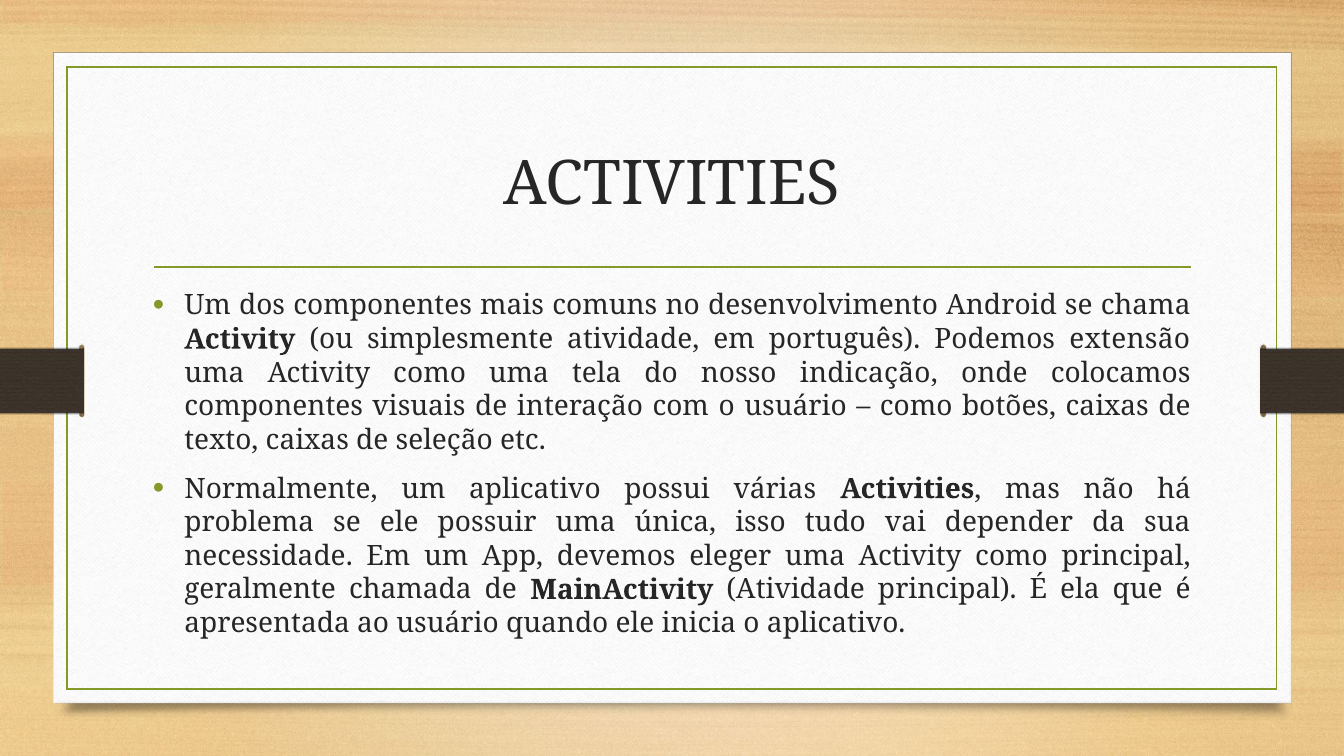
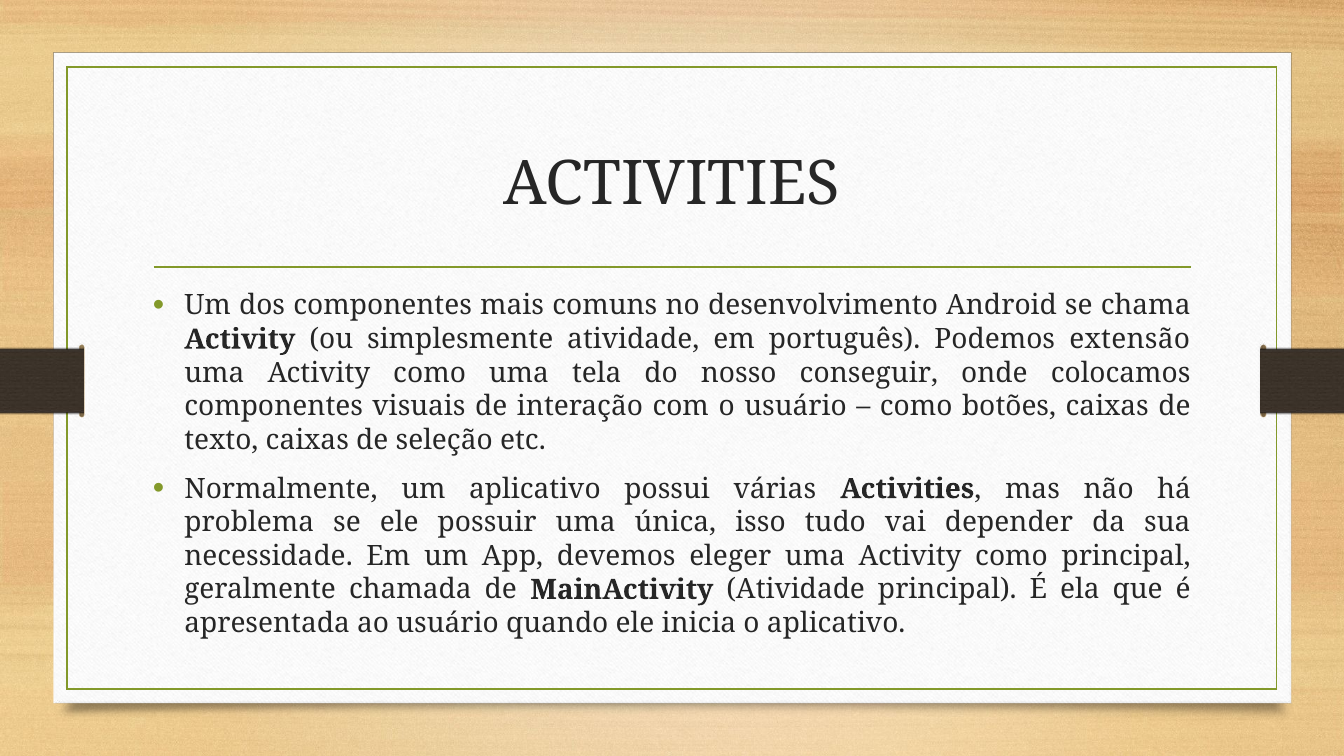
indicação: indicação -> conseguir
